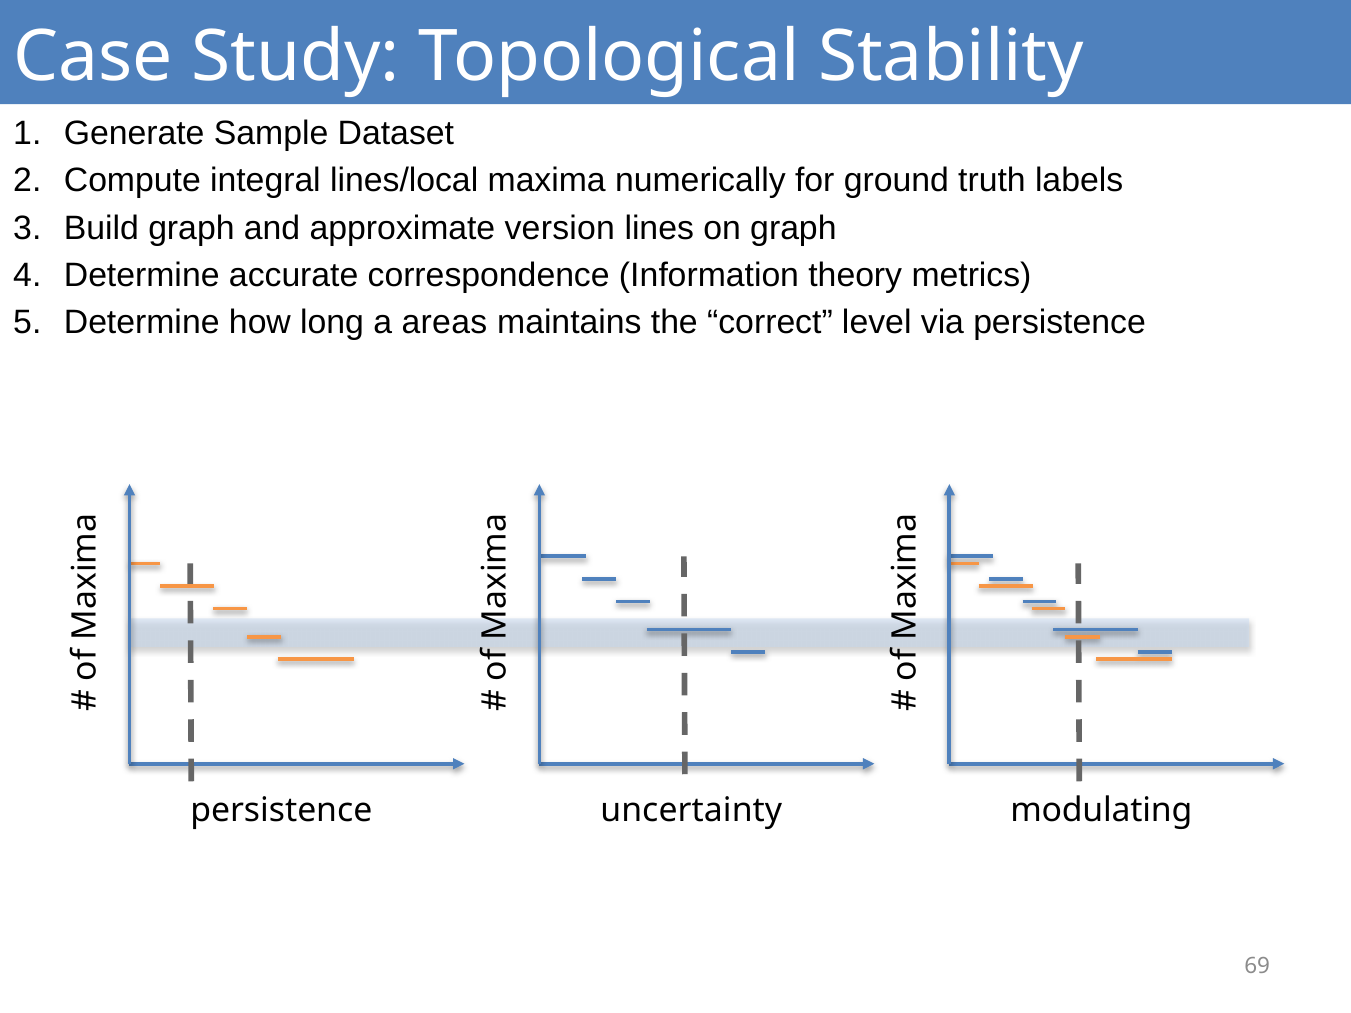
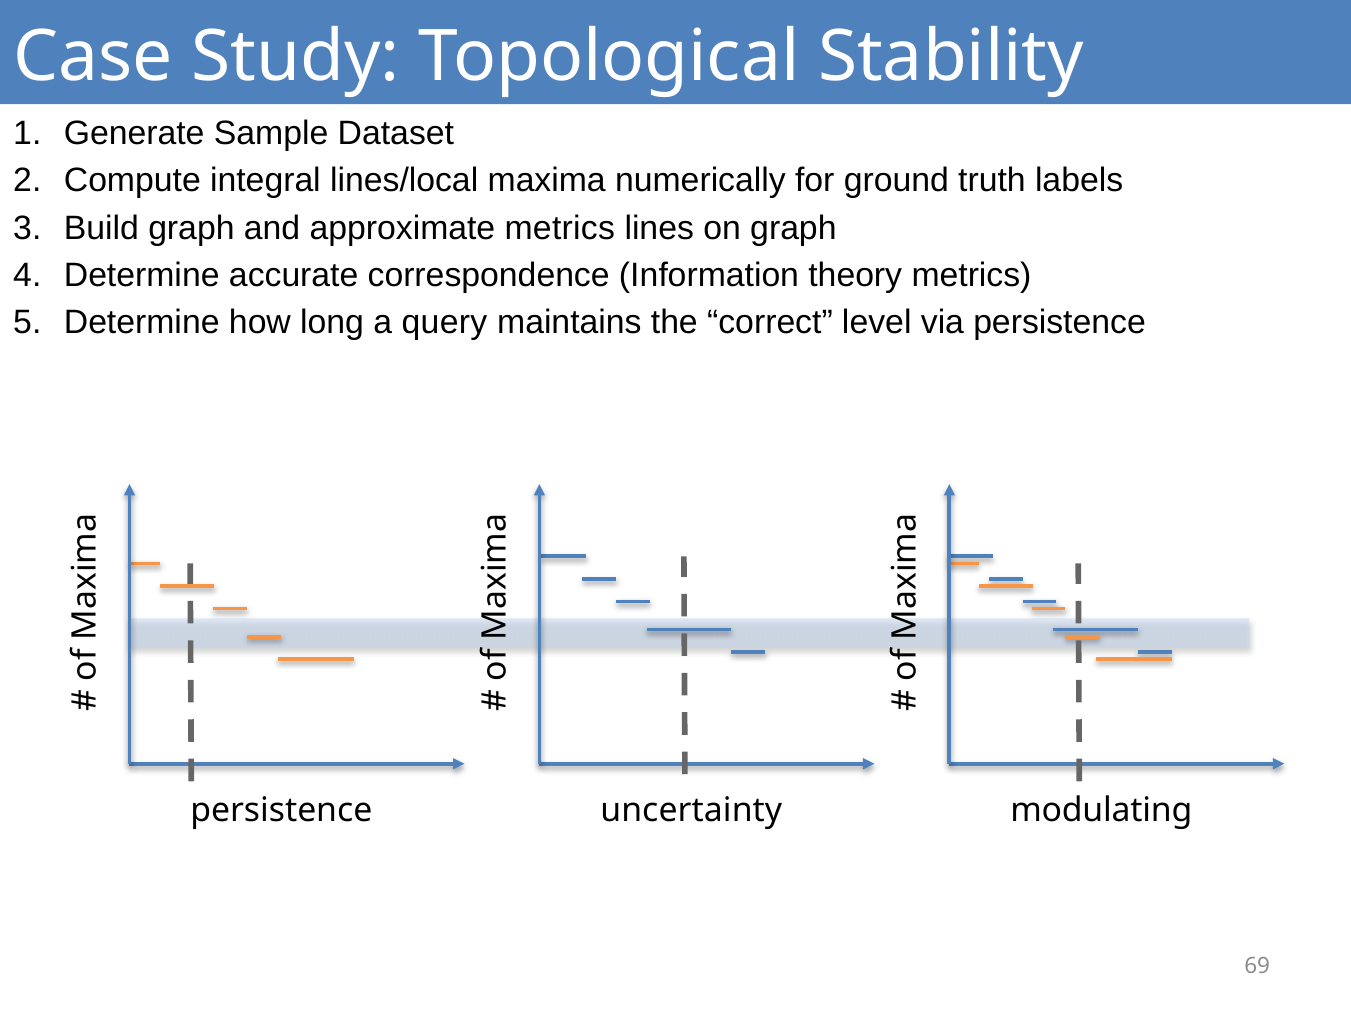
approximate version: version -> metrics
areas: areas -> query
